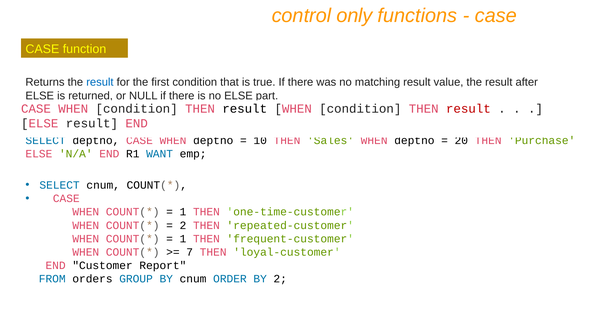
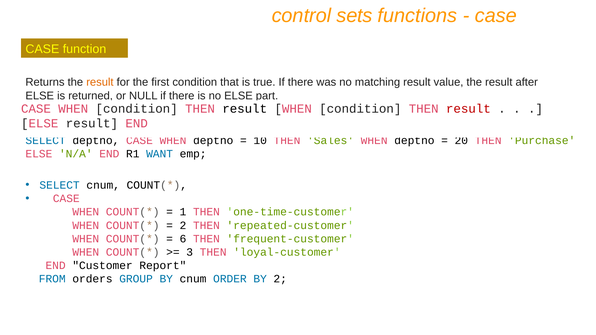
only: only -> sets
result at (100, 82) colour: blue -> orange
1 at (183, 239): 1 -> 6
7: 7 -> 3
